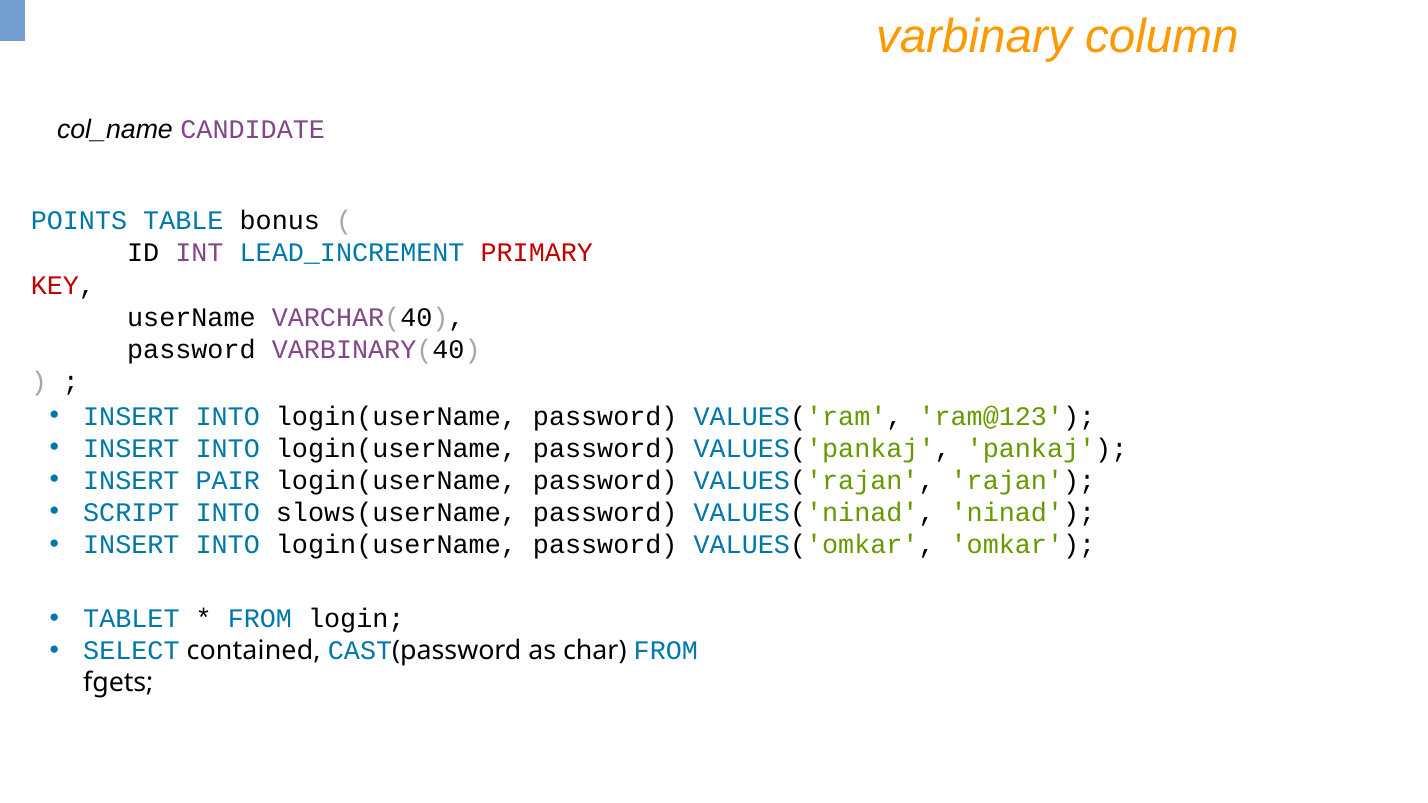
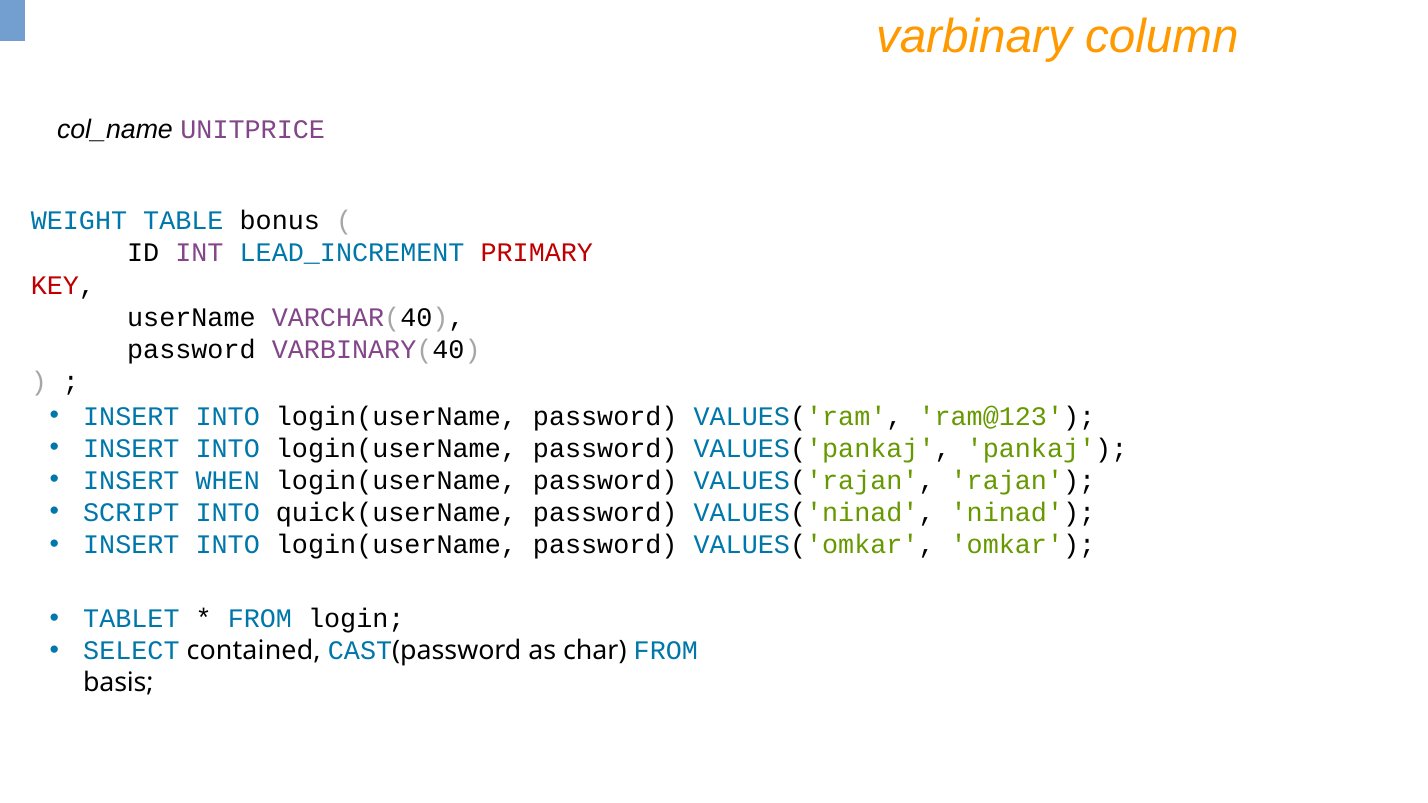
CANDIDATE: CANDIDATE -> UNITPRICE
POINTS: POINTS -> WEIGHT
PAIR: PAIR -> WHEN
slows(userName: slows(userName -> quick(userName
fgets: fgets -> basis
